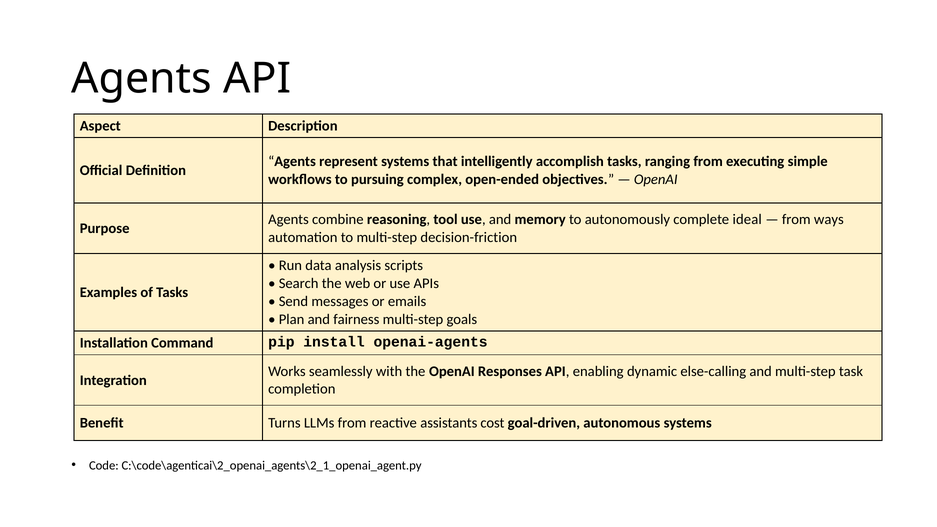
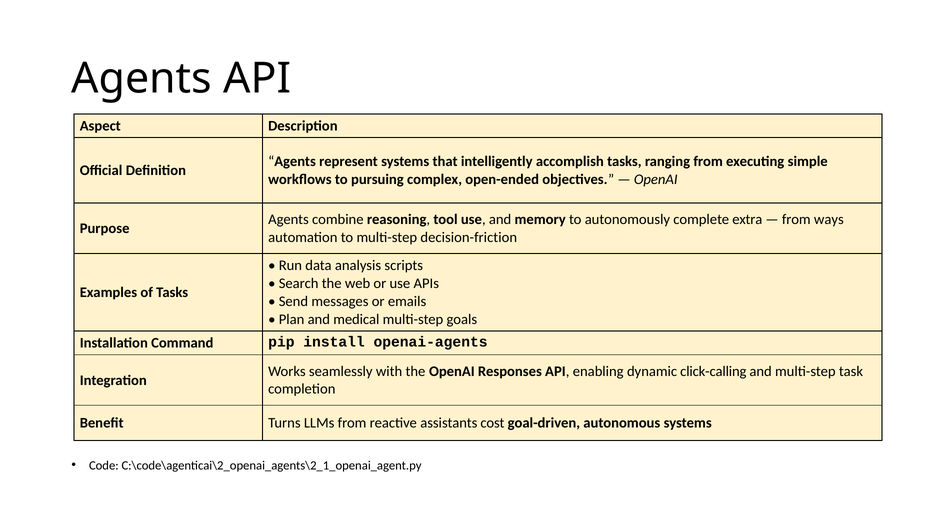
ideal: ideal -> extra
fairness: fairness -> medical
else-calling: else-calling -> click-calling
